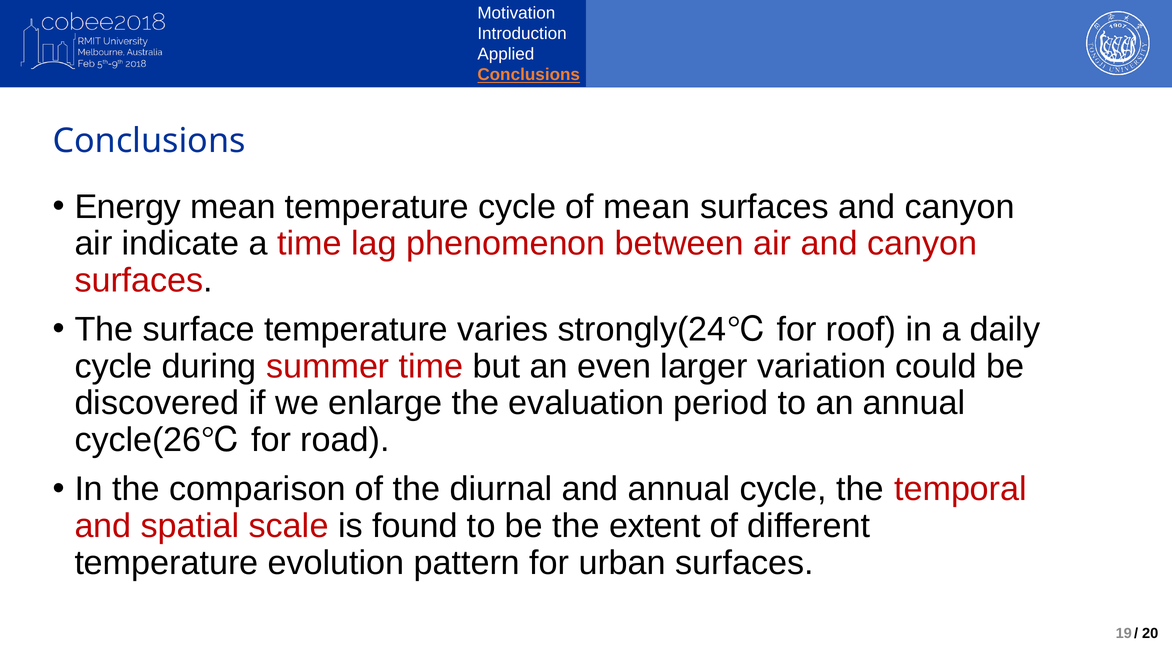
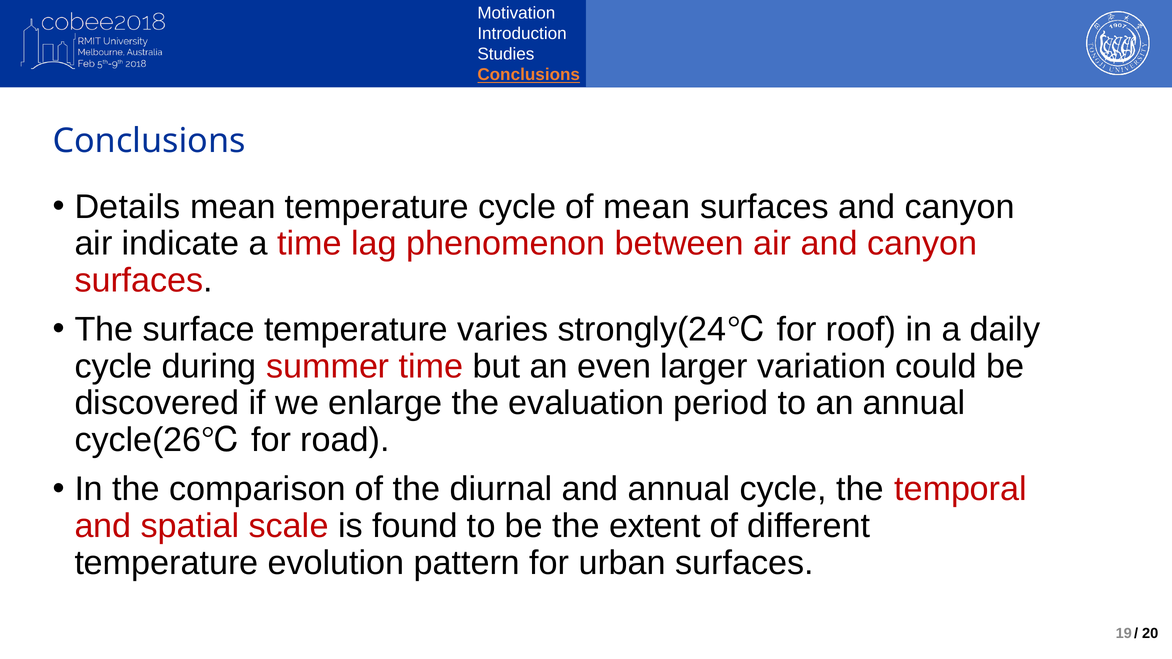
Applied: Applied -> Studies
Energy: Energy -> Details
